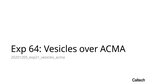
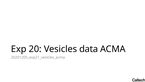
64: 64 -> 20
over: over -> data
